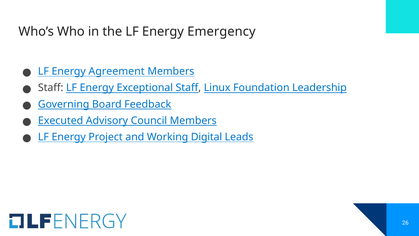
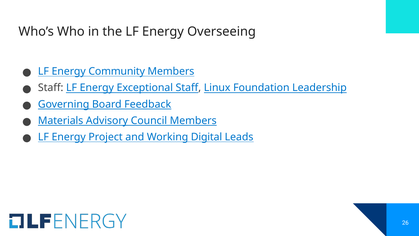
Emergency: Emergency -> Overseeing
Agreement: Agreement -> Community
Executed: Executed -> Materials
